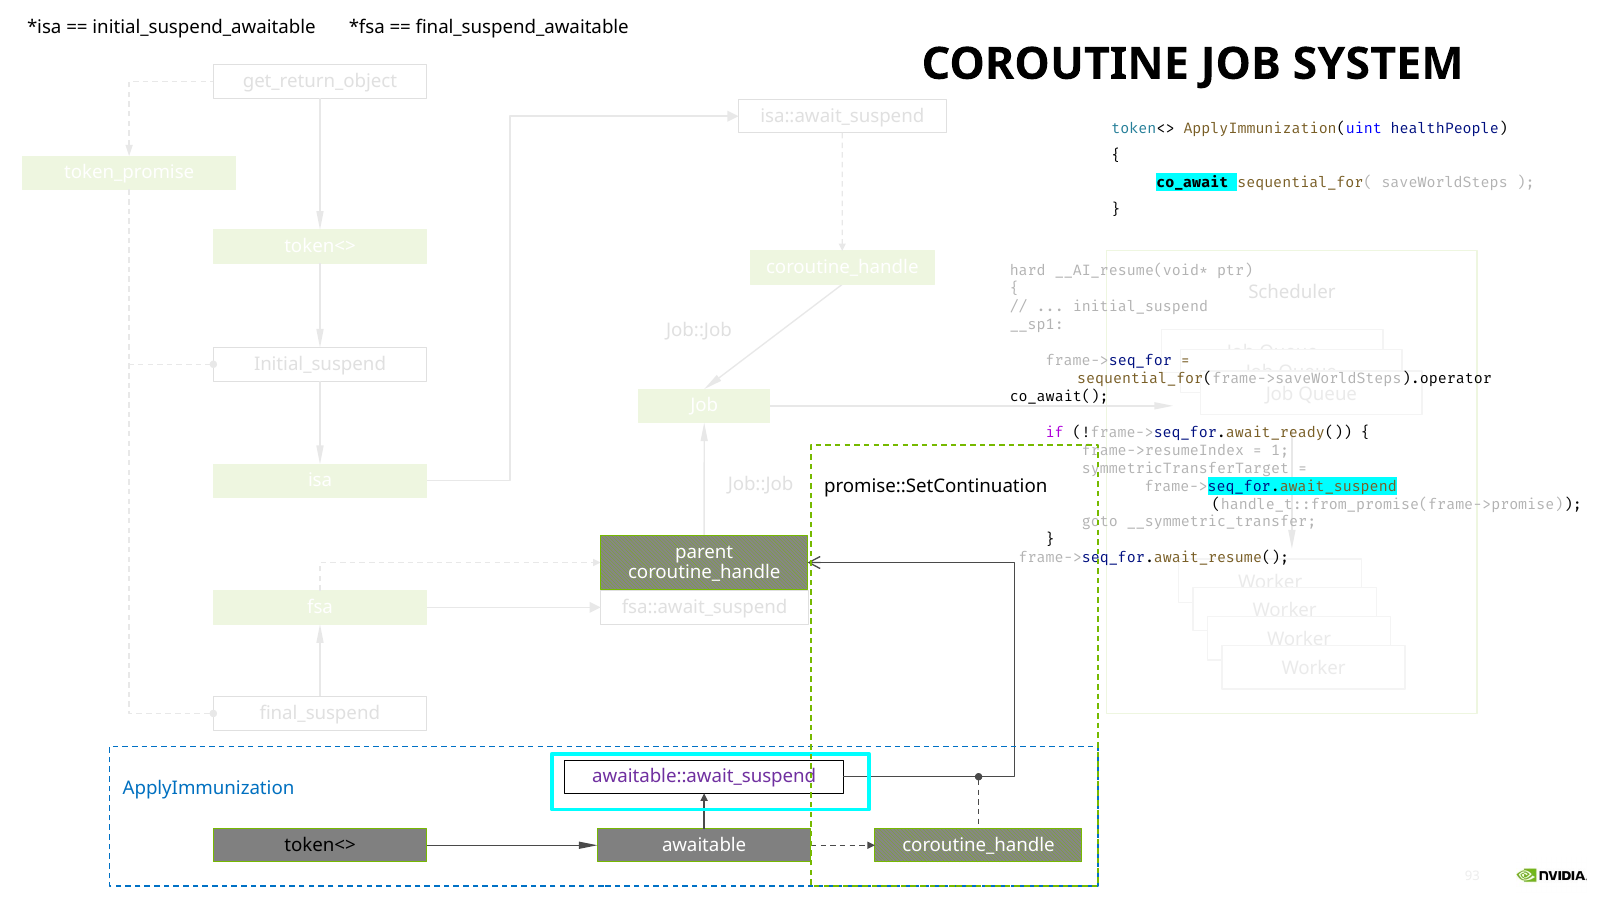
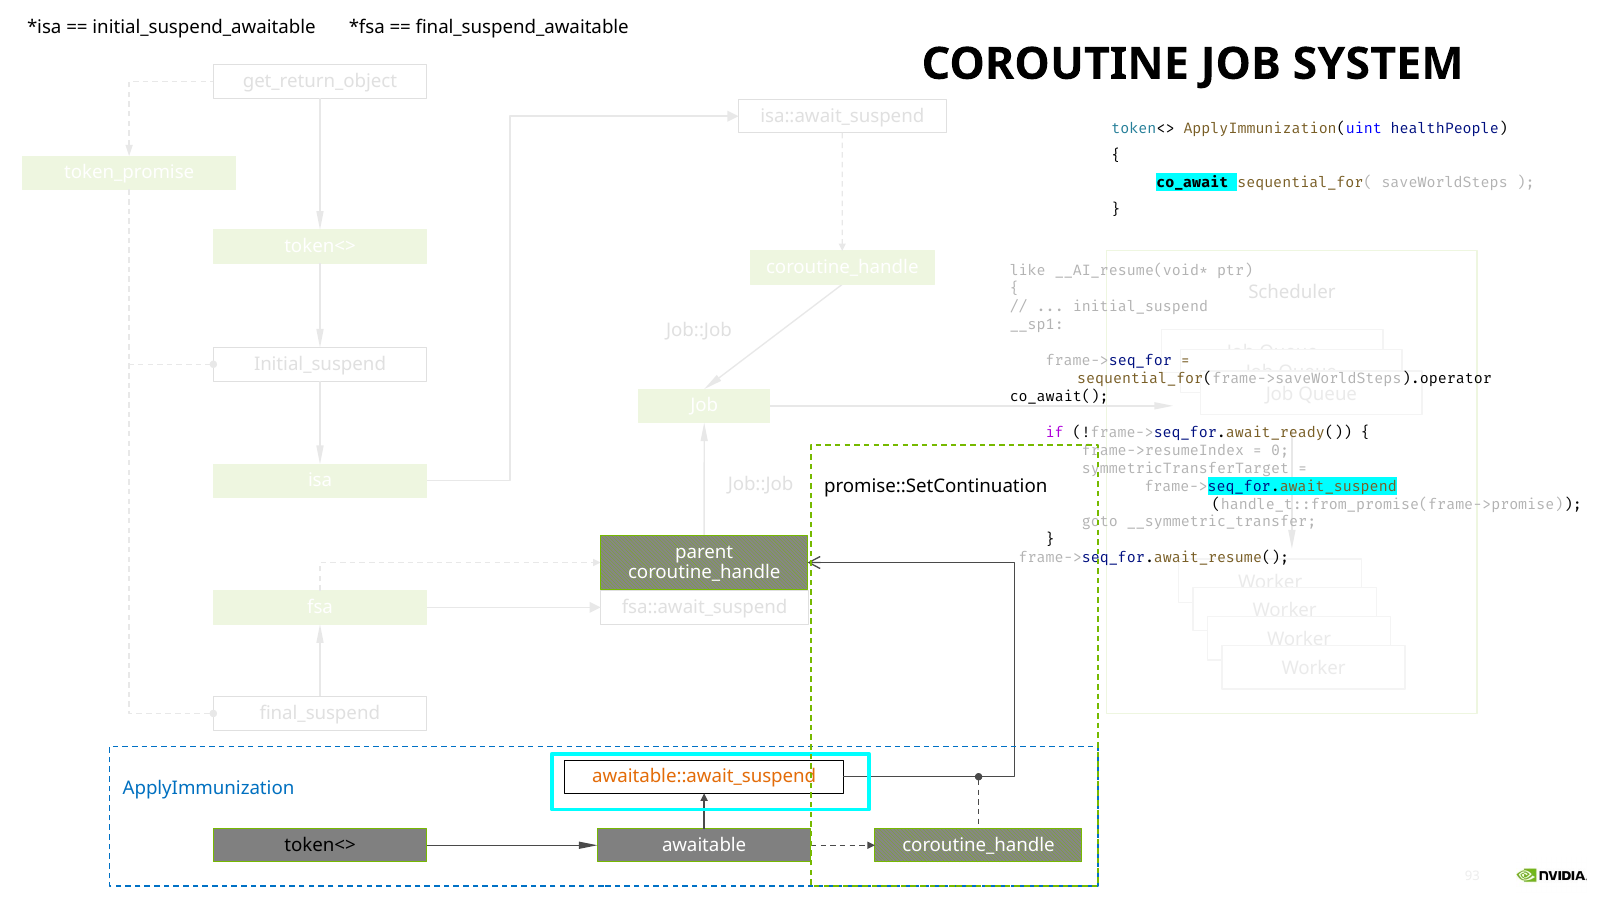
hard: hard -> like
1: 1 -> 0
awaitable::await_suspend colour: purple -> orange
